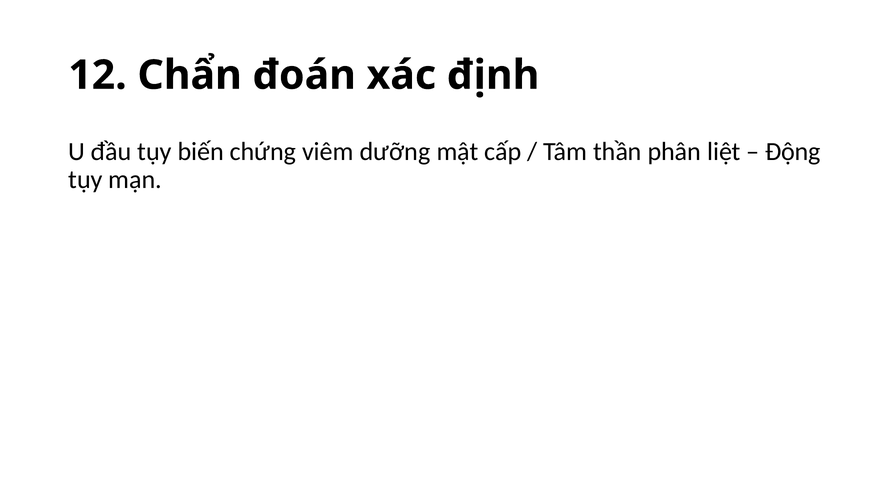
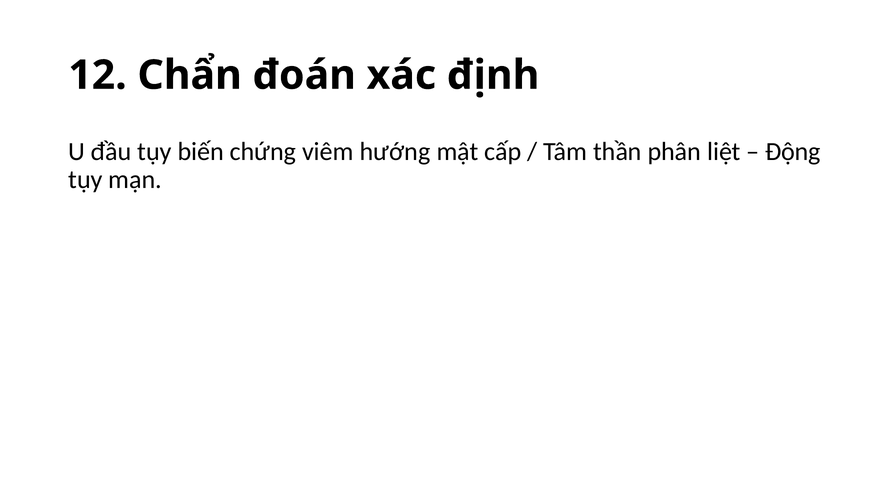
dưỡng: dưỡng -> hướng
